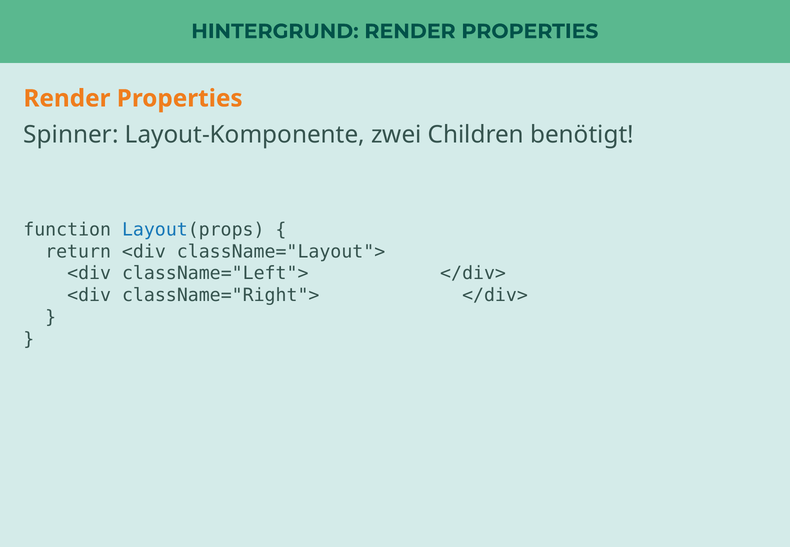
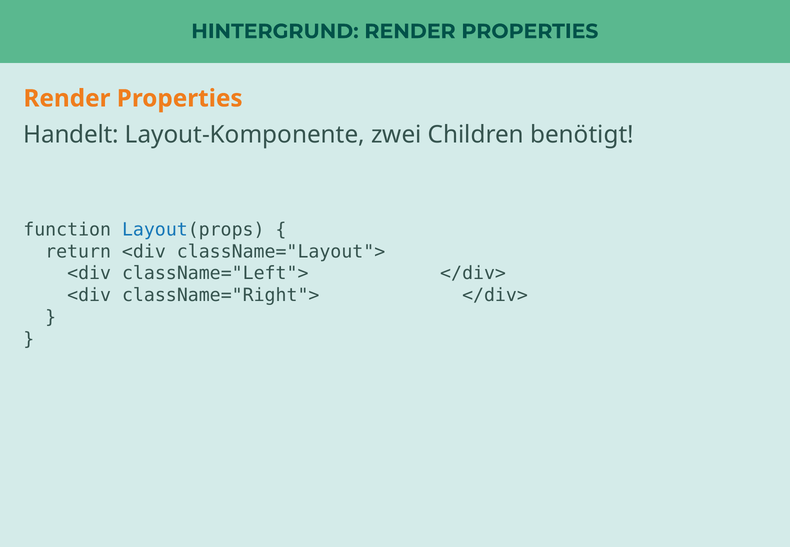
Spinner: Spinner -> Handelt
